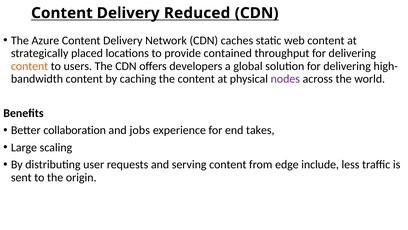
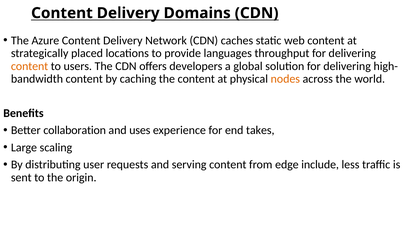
Reduced: Reduced -> Domains
contained: contained -> languages
nodes colour: purple -> orange
jobs: jobs -> uses
